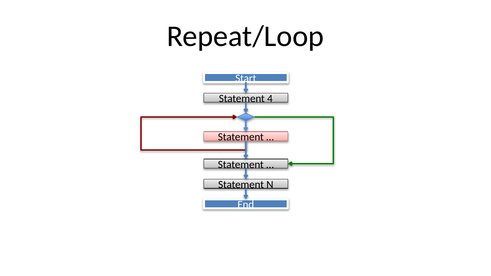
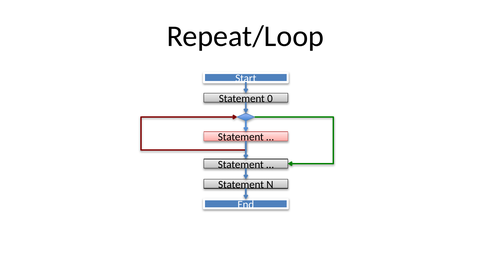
4: 4 -> 0
